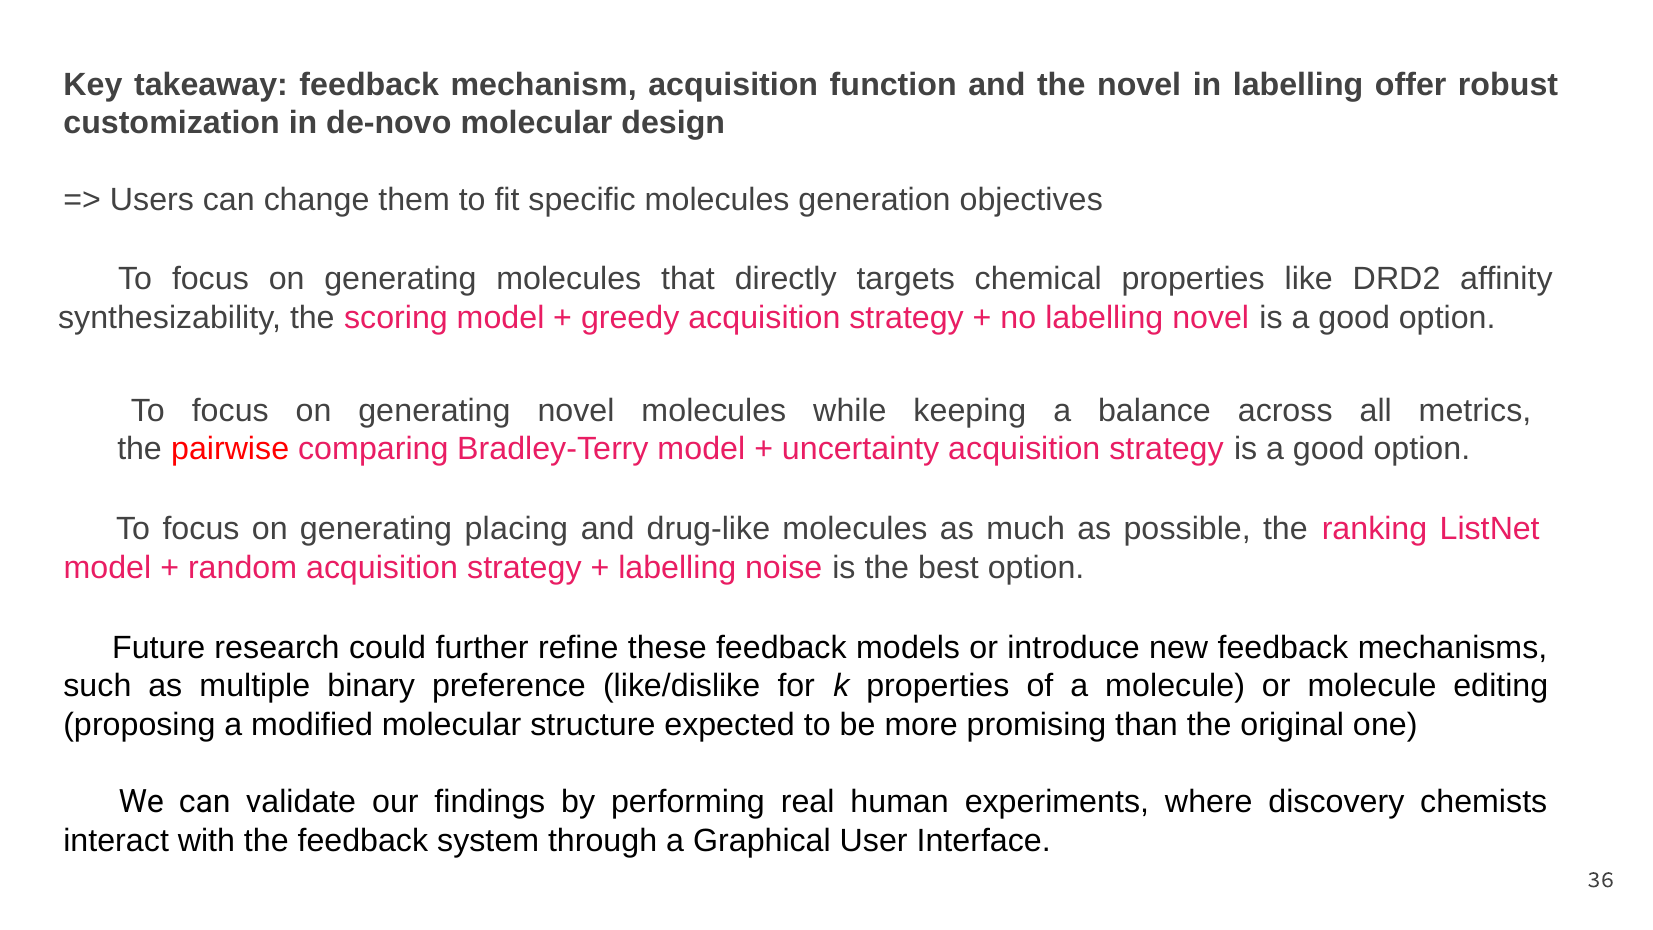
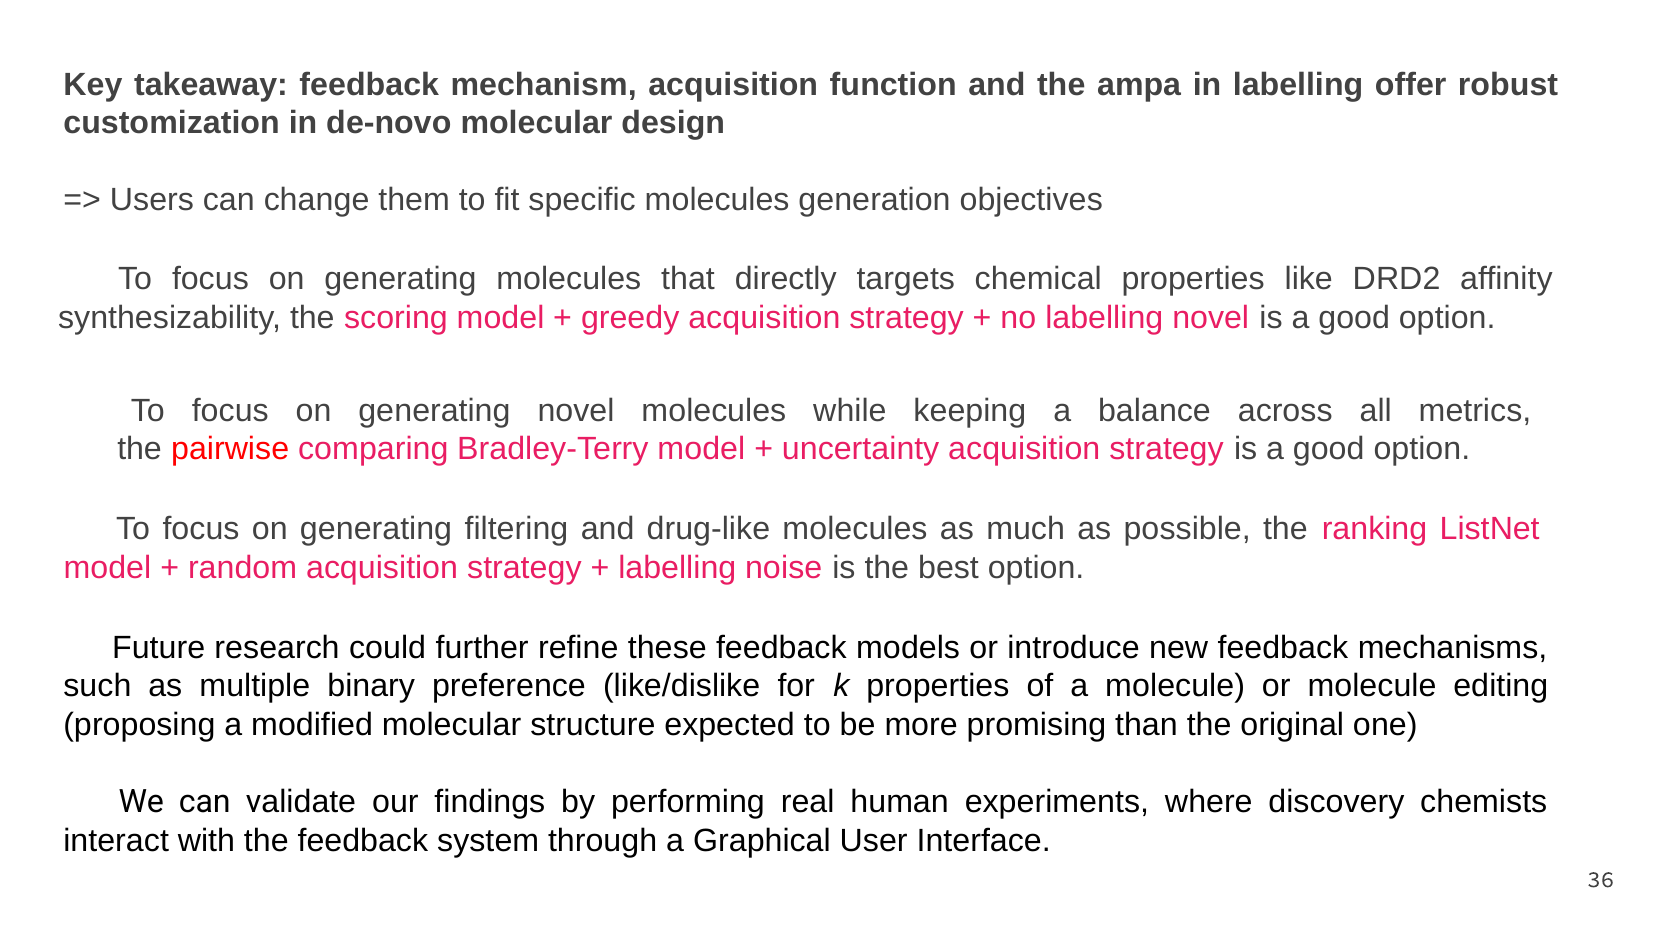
the novel: novel -> ampa
placing: placing -> filtering
